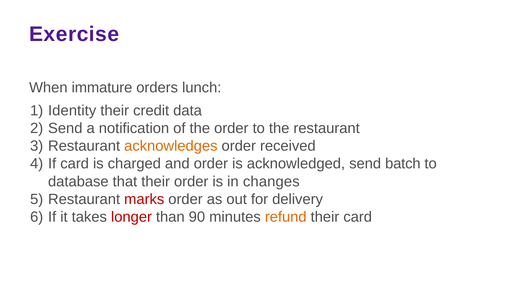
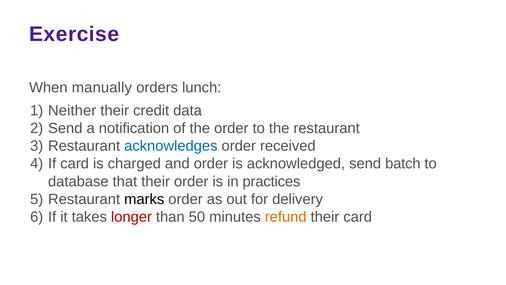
immature: immature -> manually
Identity: Identity -> Neither
acknowledges colour: orange -> blue
changes: changes -> practices
marks colour: red -> black
90: 90 -> 50
